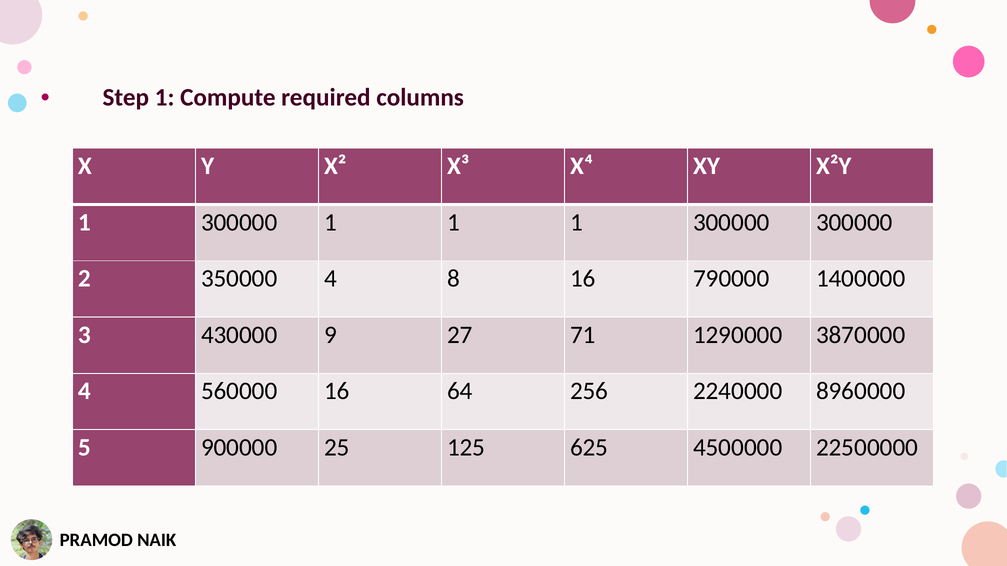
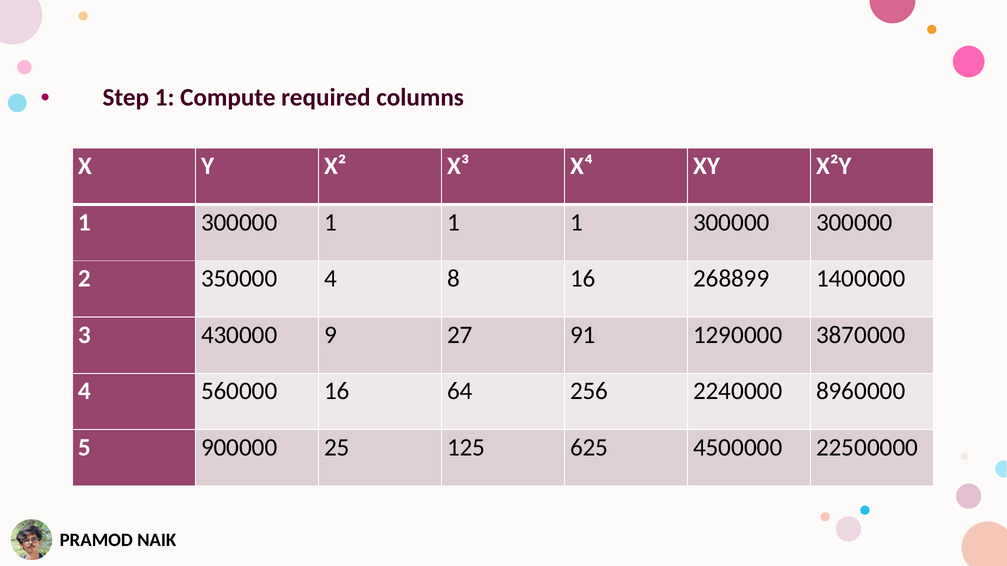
790000: 790000 -> 268899
71: 71 -> 91
